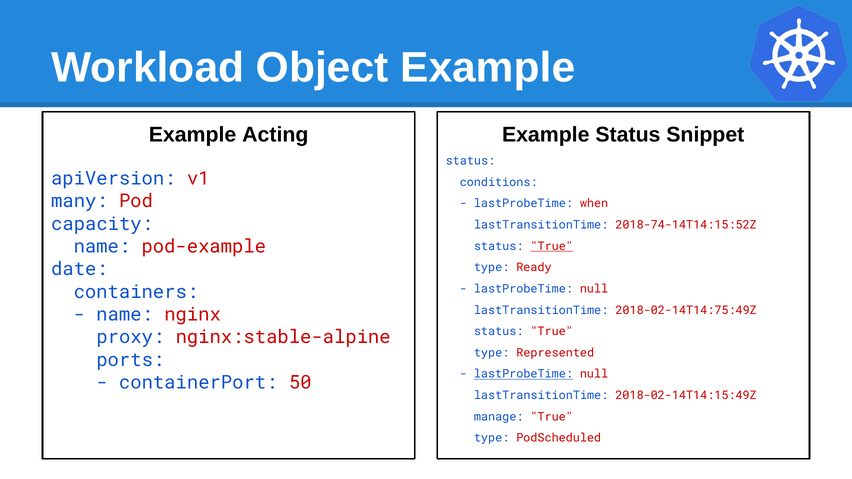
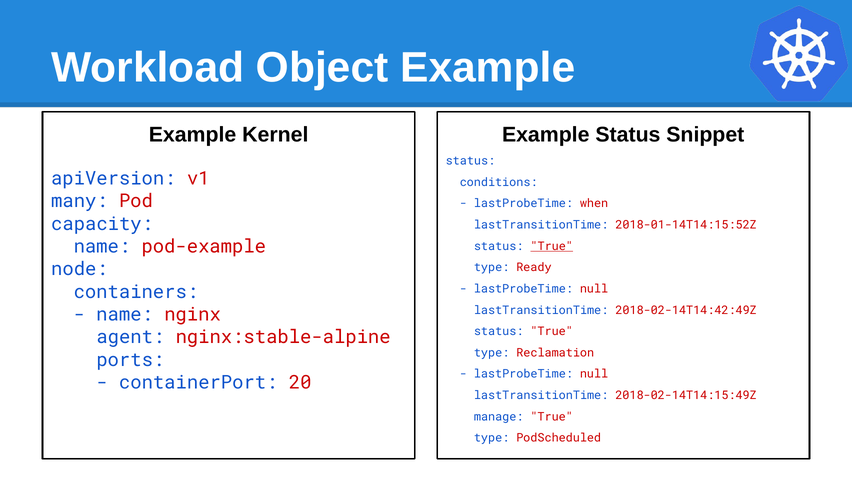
Acting: Acting -> Kernel
2018-74-14T14:15:52Z: 2018-74-14T14:15:52Z -> 2018-01-14T14:15:52Z
date: date -> node
2018-02-14T14:75:49Z: 2018-02-14T14:75:49Z -> 2018-02-14T14:42:49Z
proxy: proxy -> agent
Represented: Represented -> Reclamation
lastProbeTime at (523, 374) underline: present -> none
50: 50 -> 20
